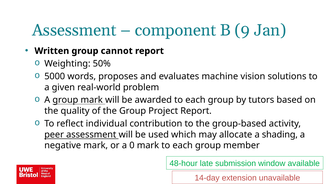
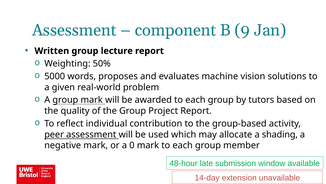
cannot: cannot -> lecture
